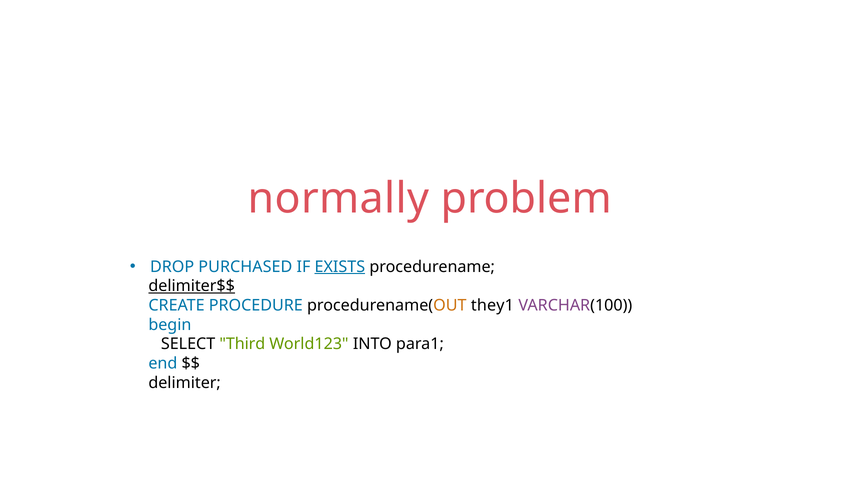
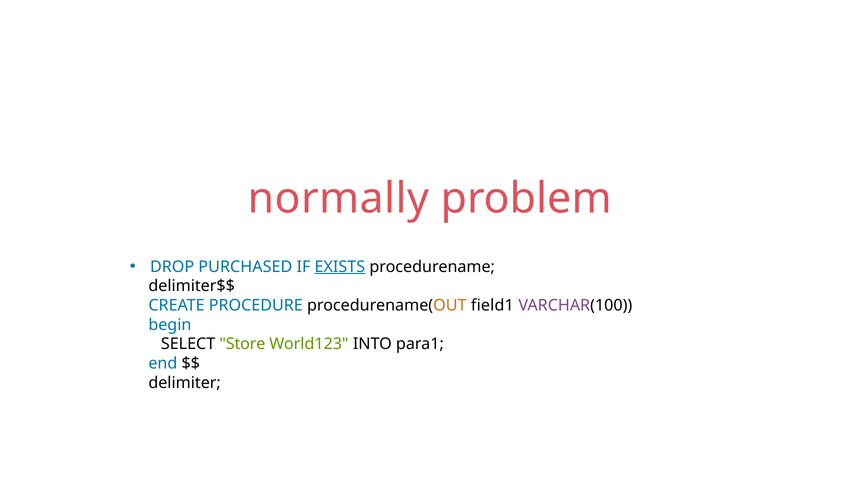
delimiter$$ underline: present -> none
they1: they1 -> field1
Third: Third -> Store
